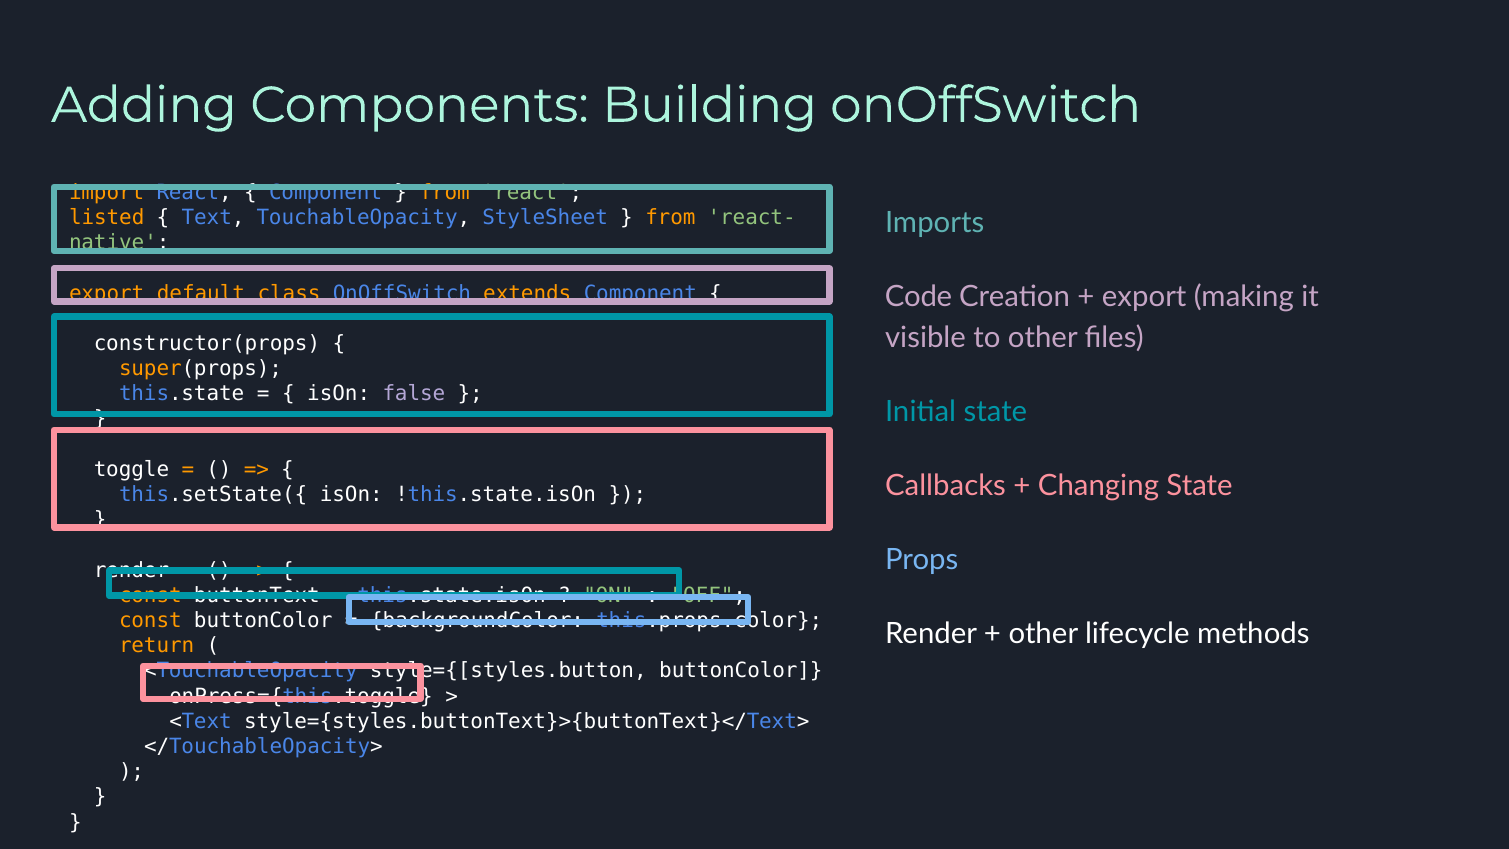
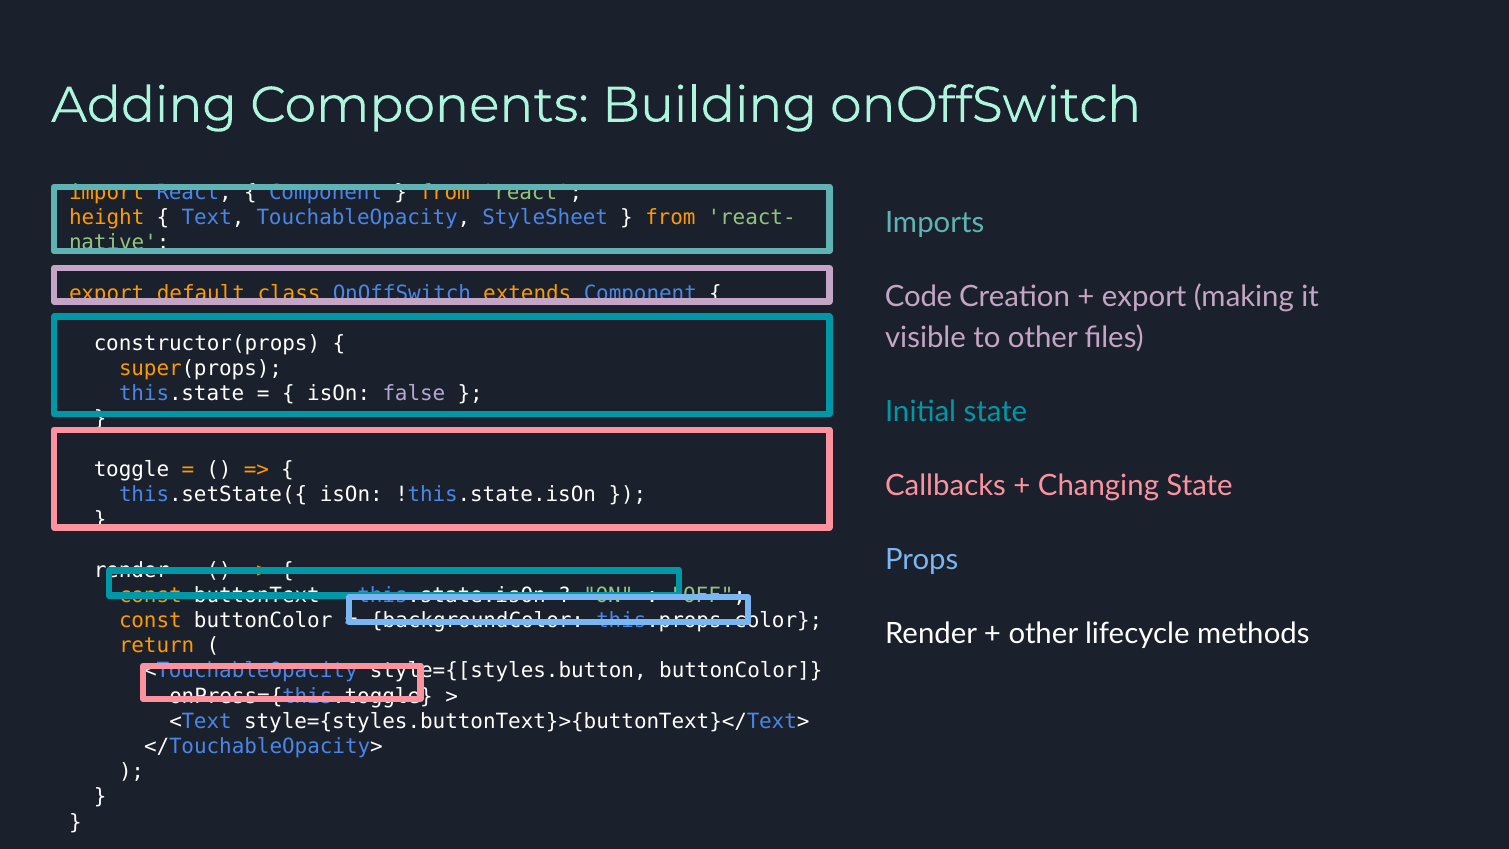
listed: listed -> height
